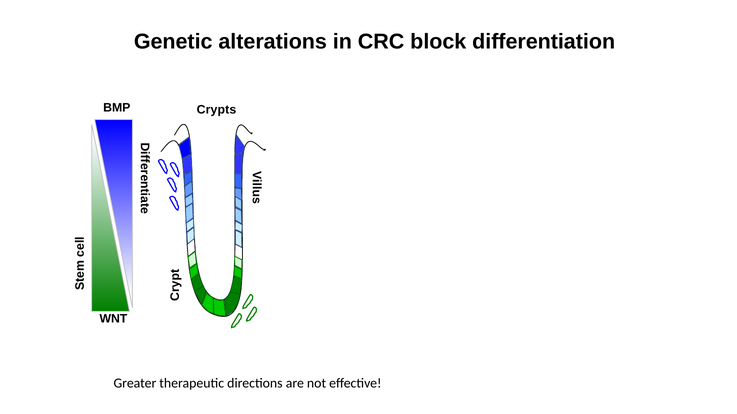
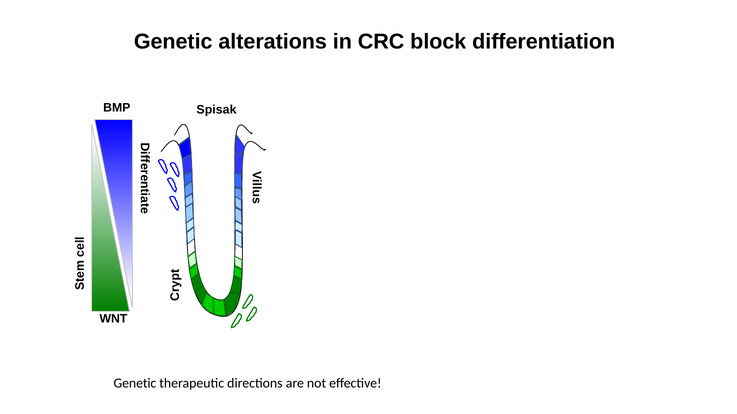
Crypts at (216, 110): Crypts -> Spisak
Greater at (135, 384): Greater -> Genetic
